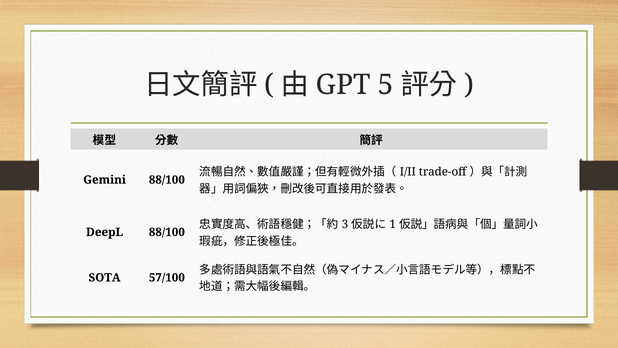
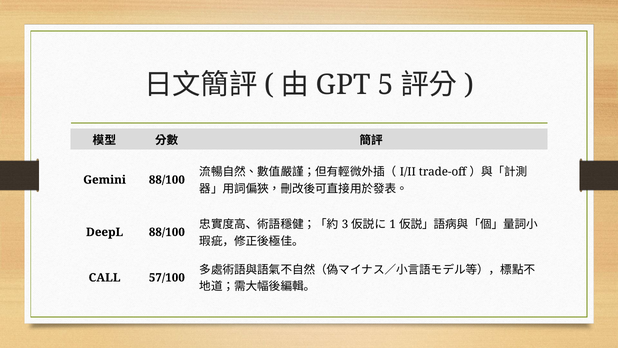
SOTA: SOTA -> CALL
